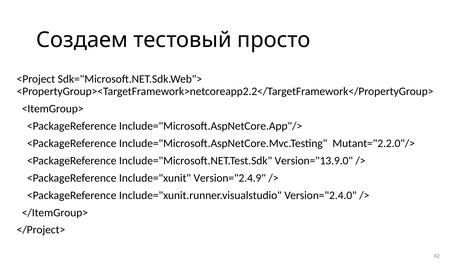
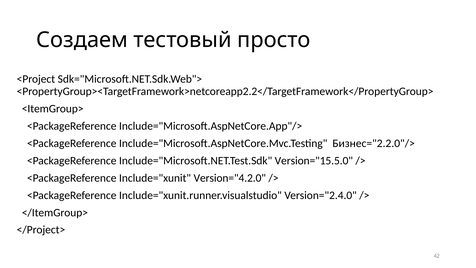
Mutant="2.2.0"/>: Mutant="2.2.0"/> -> Бизнес="2.2.0"/>
Version="13.9.0: Version="13.9.0 -> Version="15.5.0
Version="2.4.9: Version="2.4.9 -> Version="4.2.0
